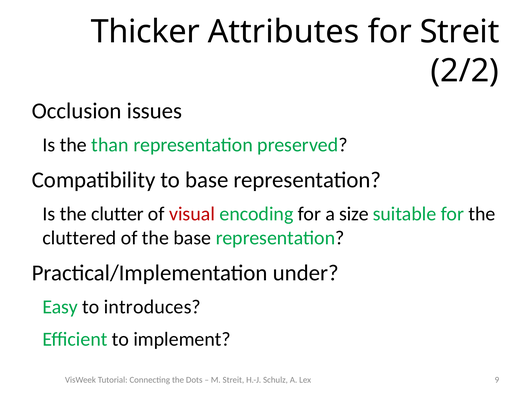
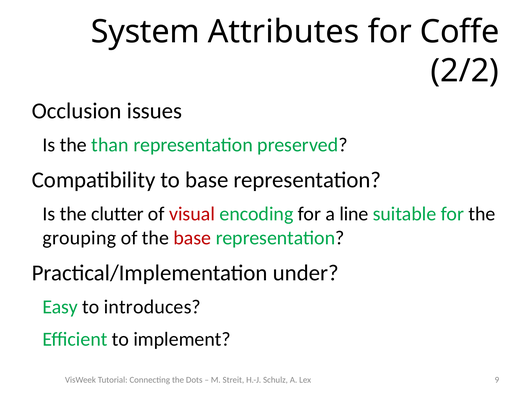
Thicker: Thicker -> System
for Streit: Streit -> Coffe
size: size -> line
cluttered: cluttered -> grouping
base at (192, 238) colour: black -> red
